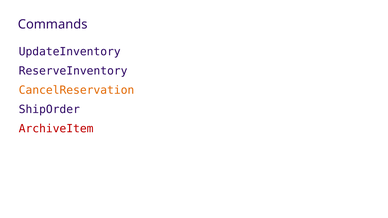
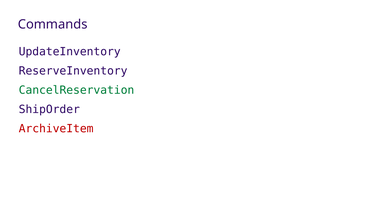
CancelReservation colour: orange -> green
